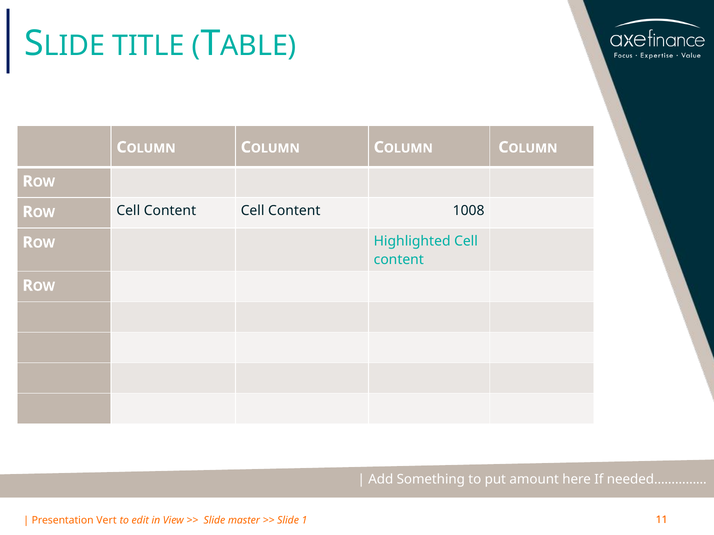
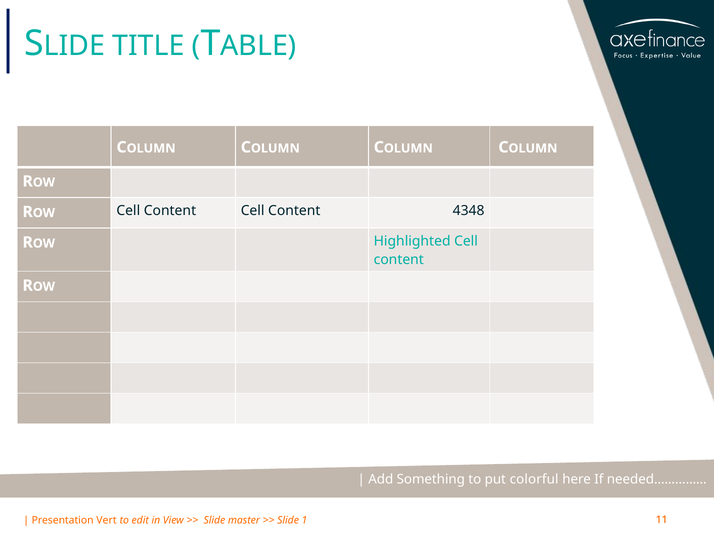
1008: 1008 -> 4348
amount: amount -> colorful
